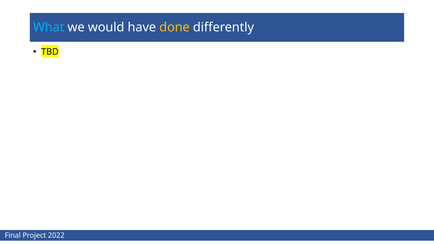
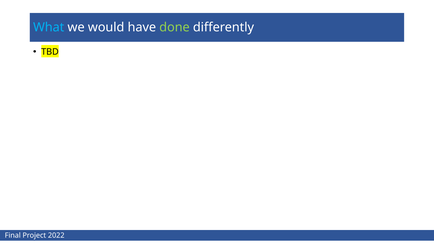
done colour: yellow -> light green
